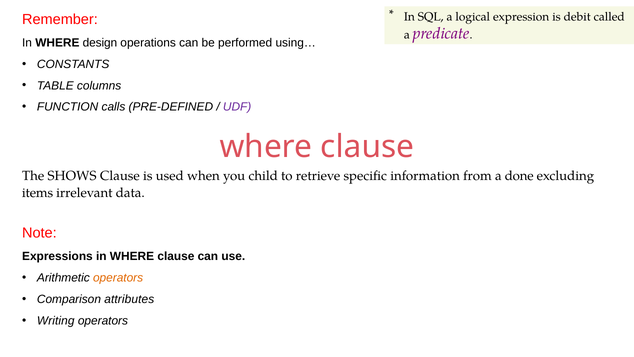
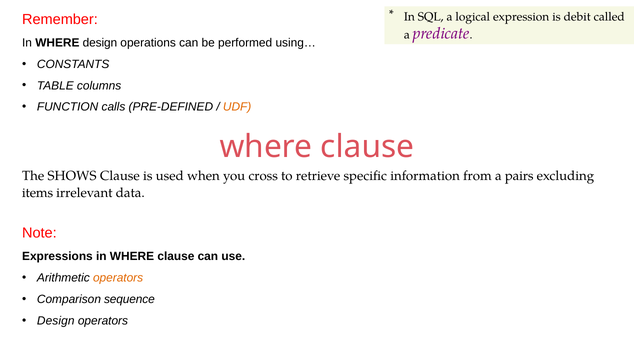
UDF colour: purple -> orange
child: child -> cross
done: done -> pairs
attributes: attributes -> sequence
Writing at (56, 320): Writing -> Design
